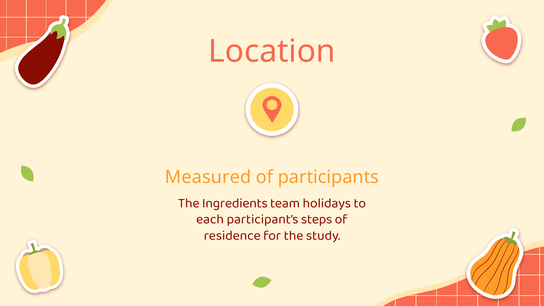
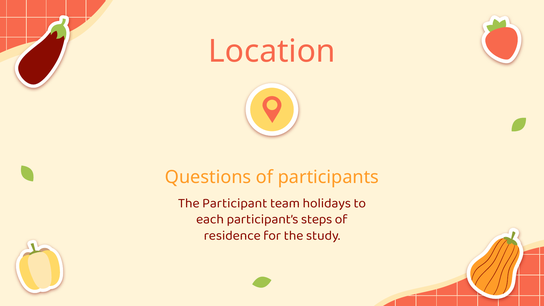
Measured: Measured -> Questions
Ingredients: Ingredients -> Participant
